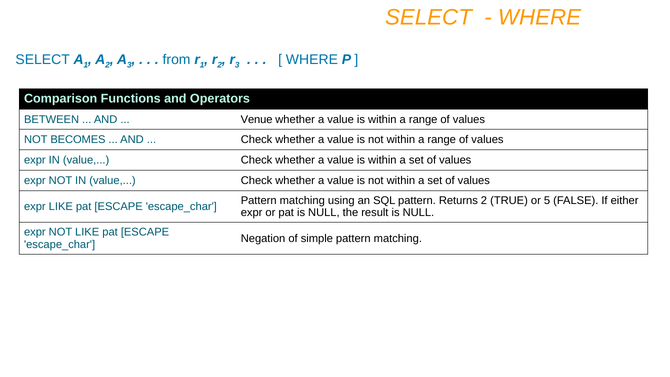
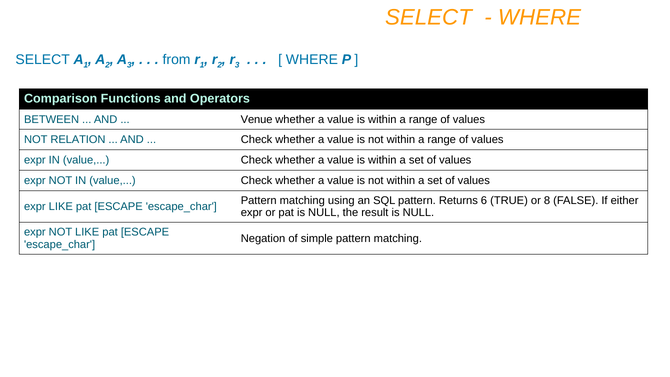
BECOMES: BECOMES -> RELATION
Returns 2: 2 -> 6
5: 5 -> 8
